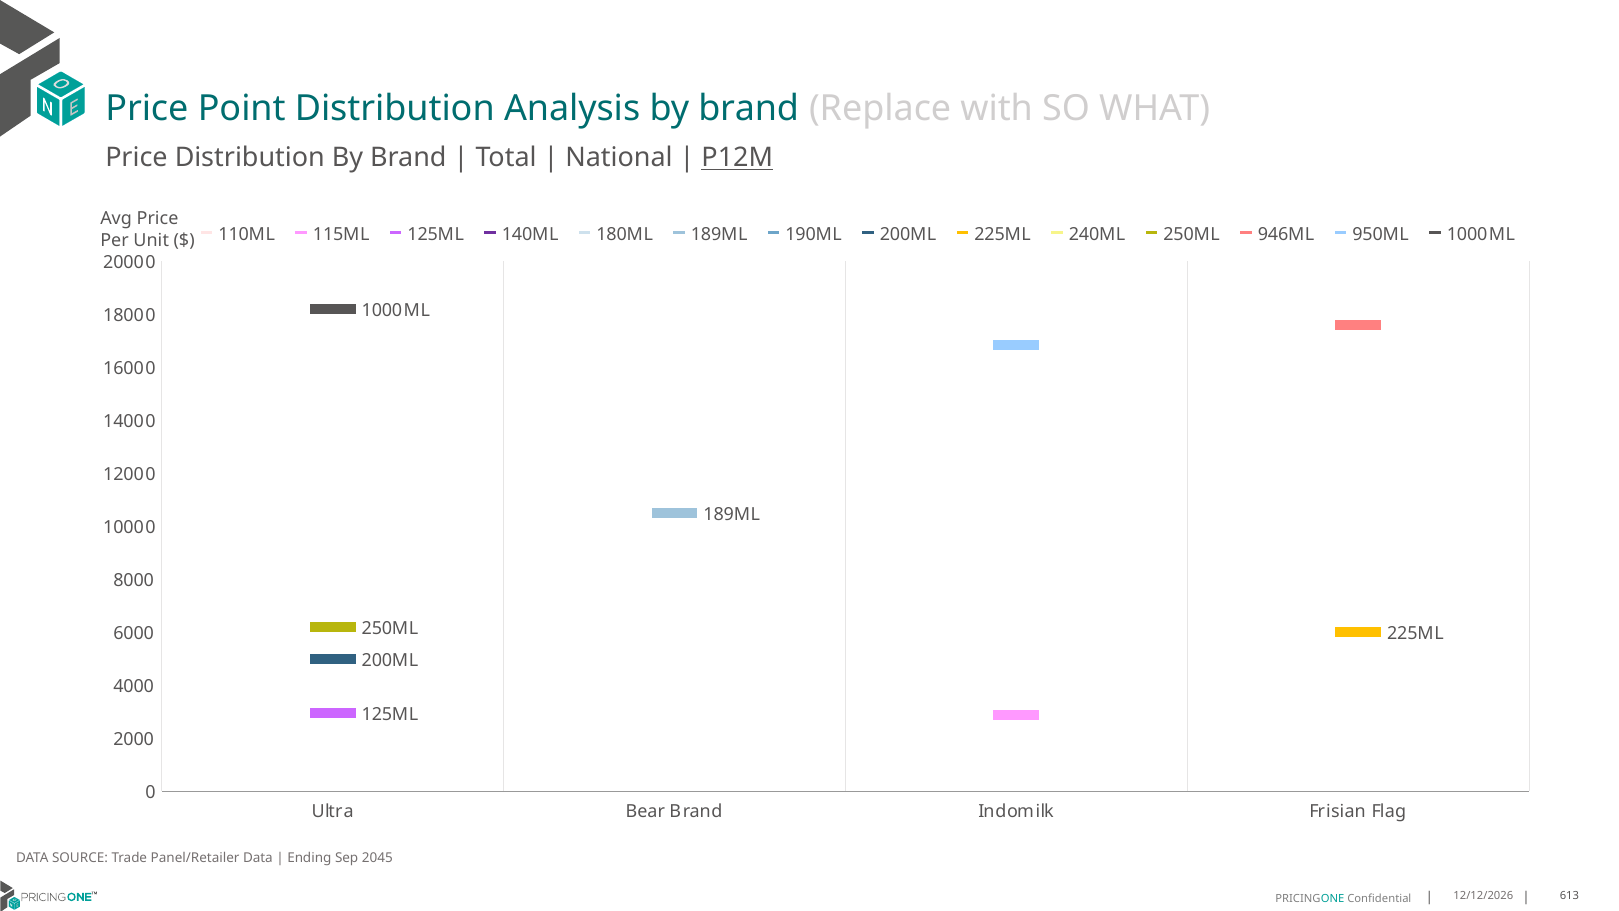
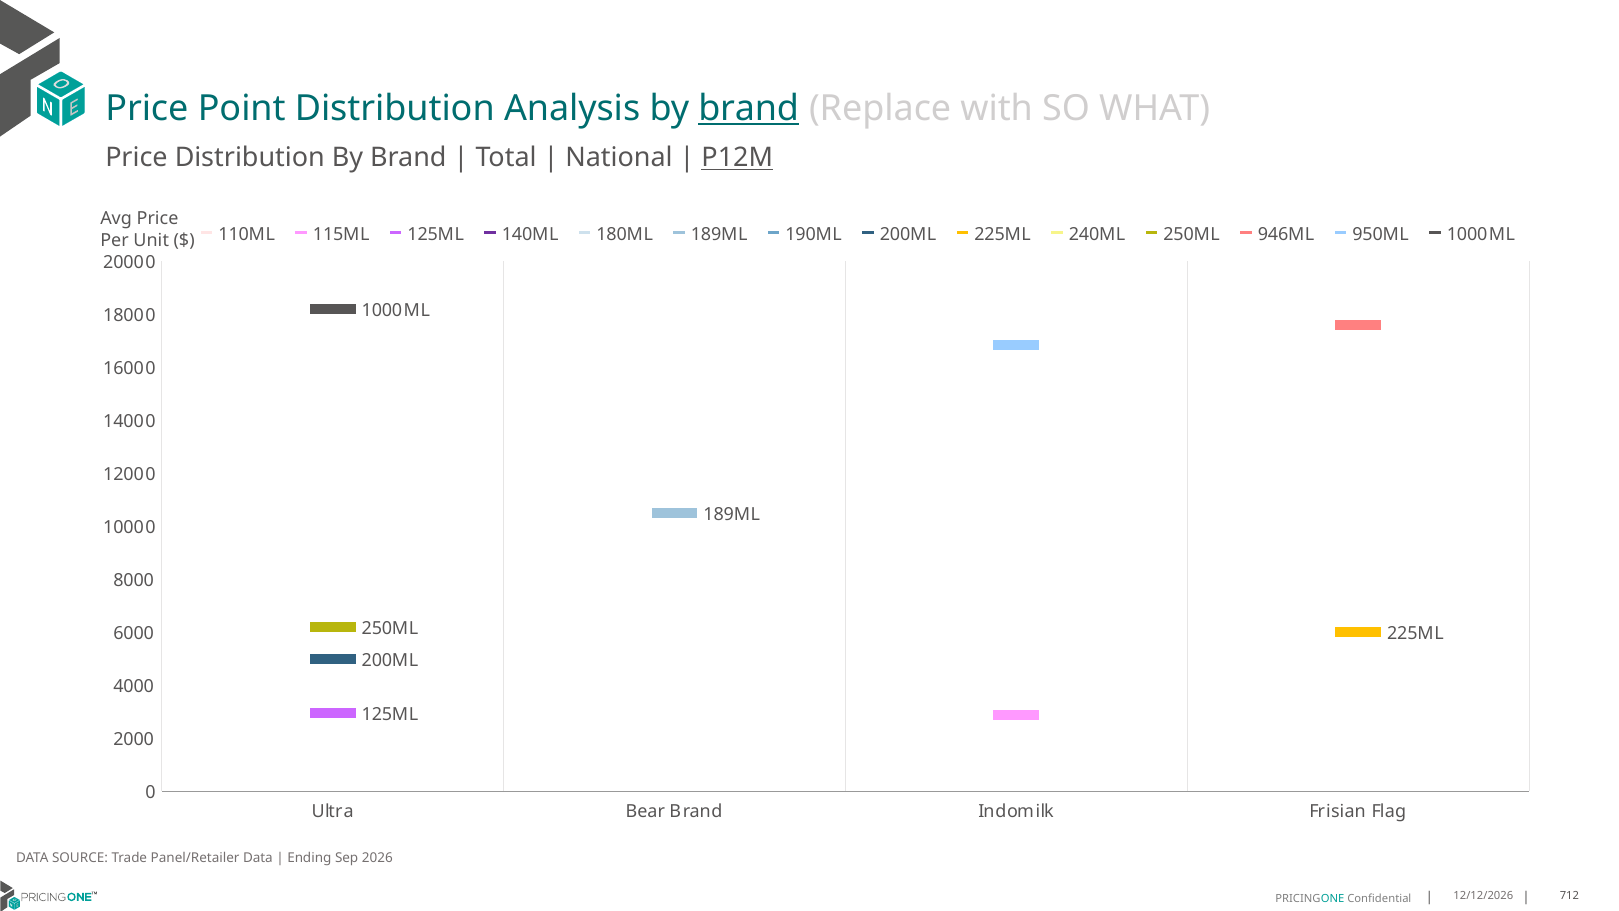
brand at (749, 109) underline: none -> present
2045: 2045 -> 2026
613: 613 -> 712
